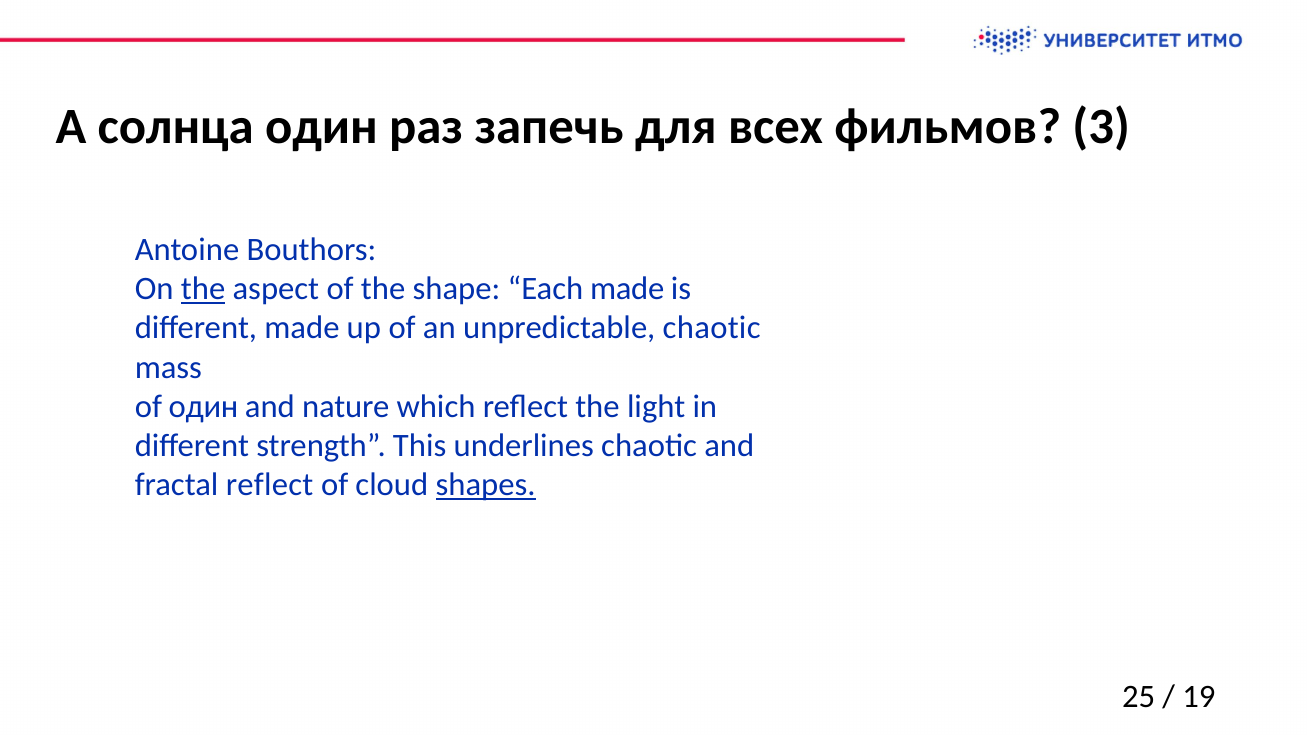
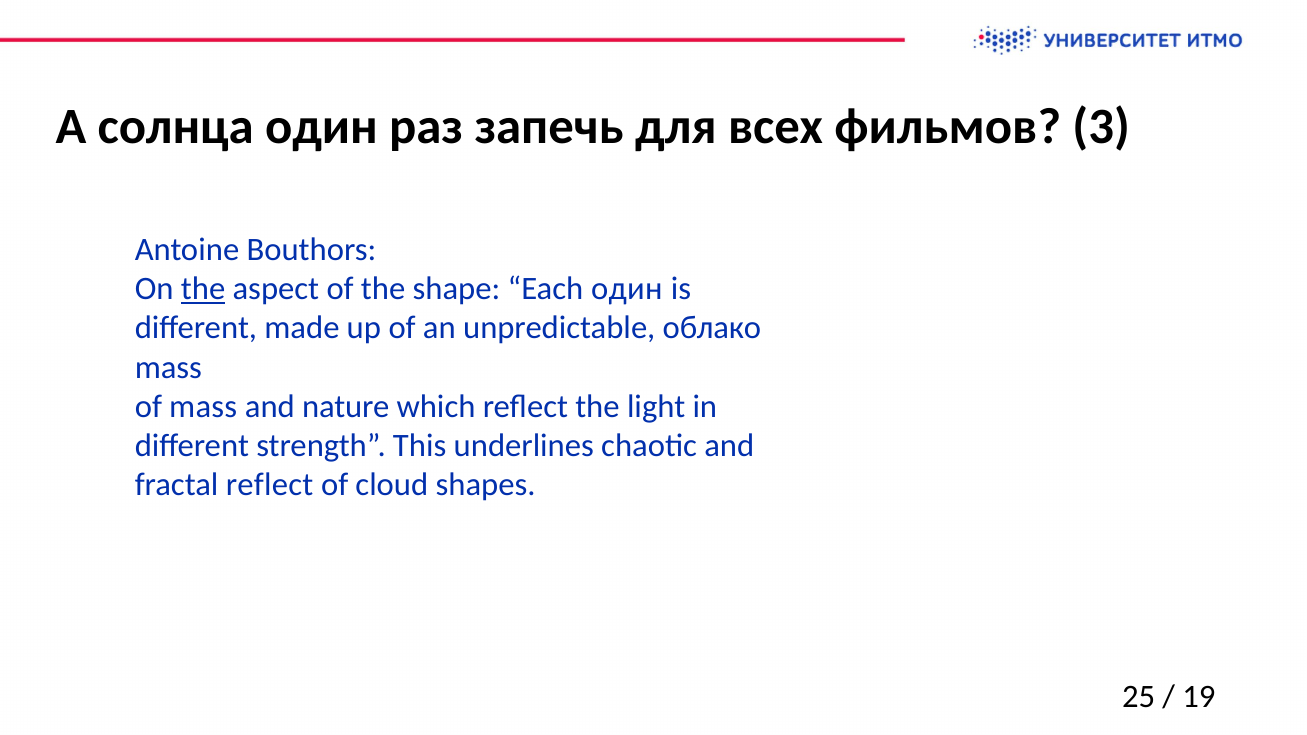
Each made: made -> один
unpredictable chaotic: chaotic -> облако
of один: один -> mass
shapes underline: present -> none
